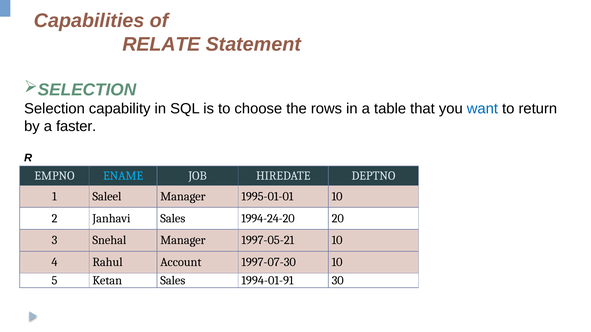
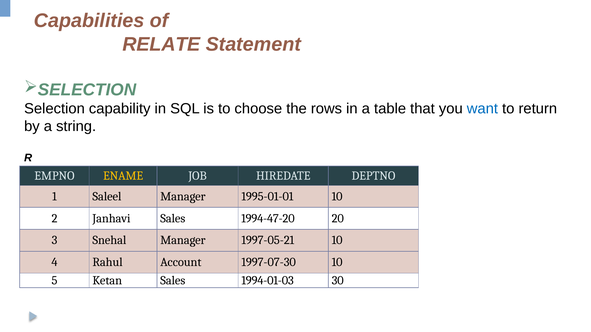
faster: faster -> string
ENAME colour: light blue -> yellow
1994-24-20: 1994-24-20 -> 1994-47-20
1994-01-91: 1994-01-91 -> 1994-01-03
